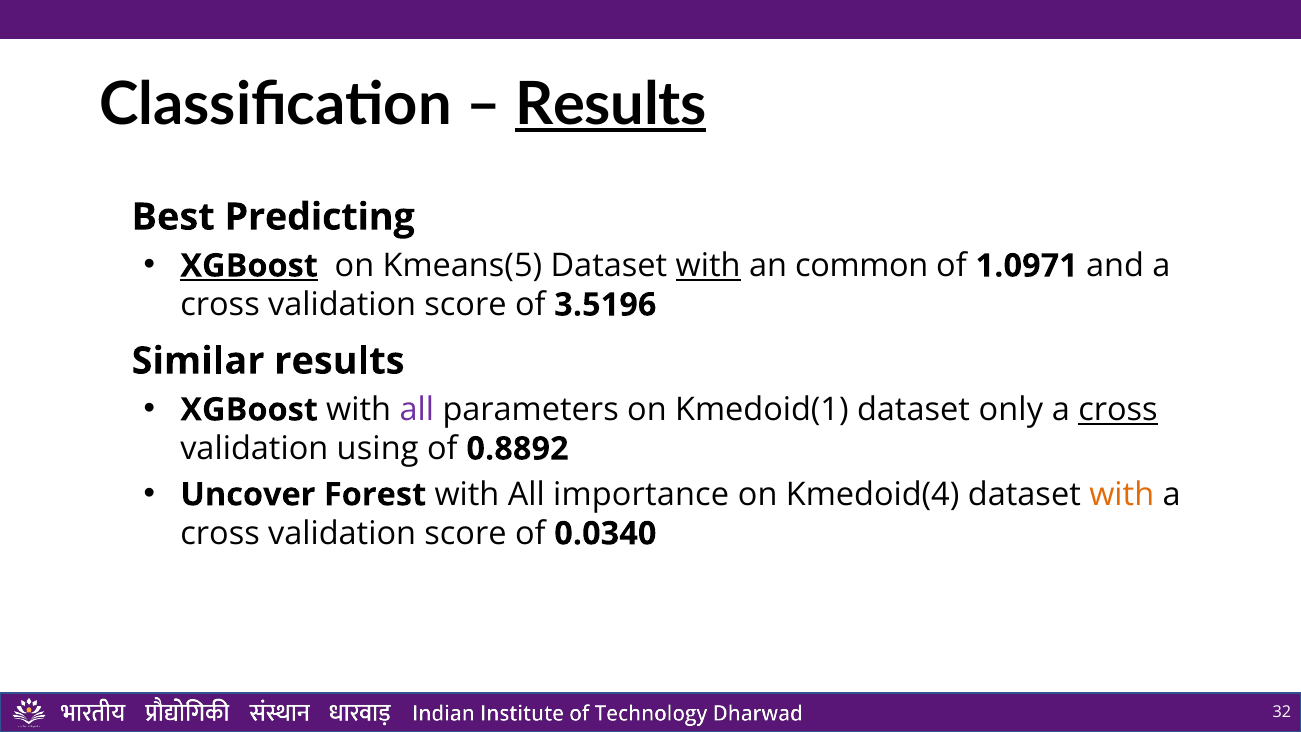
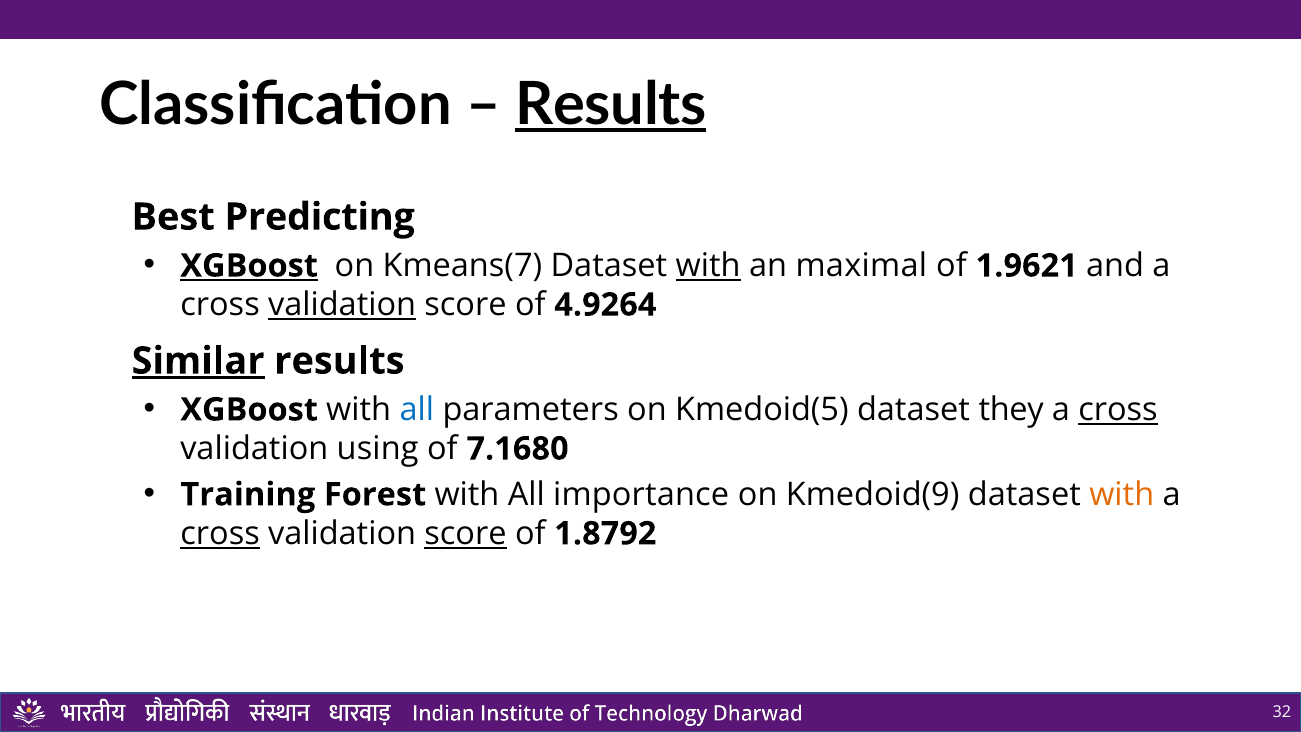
Kmeans(5: Kmeans(5 -> Kmeans(7
common: common -> maximal
1.0971: 1.0971 -> 1.9621
validation at (342, 305) underline: none -> present
3.5196: 3.5196 -> 4.9264
Similar underline: none -> present
all at (417, 410) colour: purple -> blue
Kmedoid(1: Kmedoid(1 -> Kmedoid(5
only: only -> they
0.8892: 0.8892 -> 7.1680
Uncover: Uncover -> Training
Kmedoid(4: Kmedoid(4 -> Kmedoid(9
cross at (220, 533) underline: none -> present
score at (465, 533) underline: none -> present
0.0340: 0.0340 -> 1.8792
